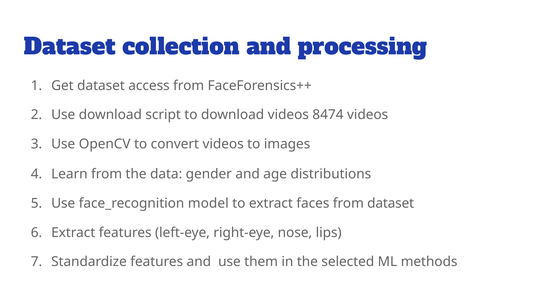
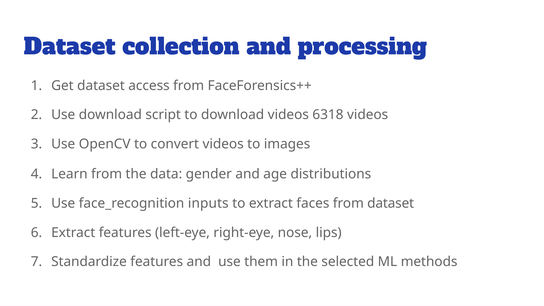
8474: 8474 -> 6318
model: model -> inputs
